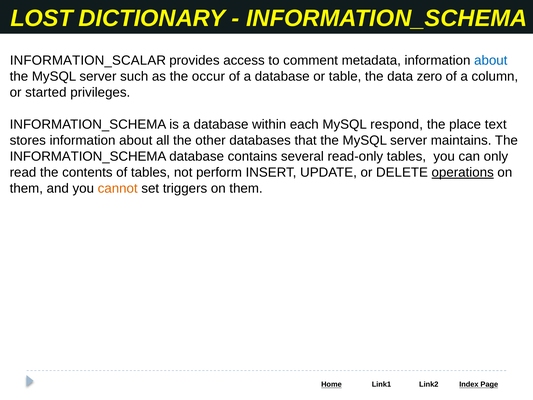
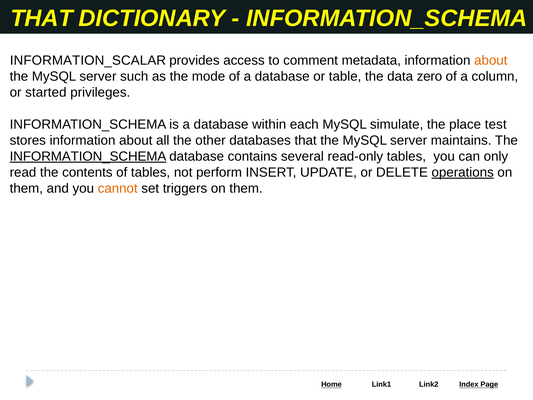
LOST at (42, 18): LOST -> THAT
about at (491, 60) colour: blue -> orange
occur: occur -> mode
respond: respond -> simulate
text: text -> test
INFORMATION_SCHEMA at (88, 156) underline: none -> present
